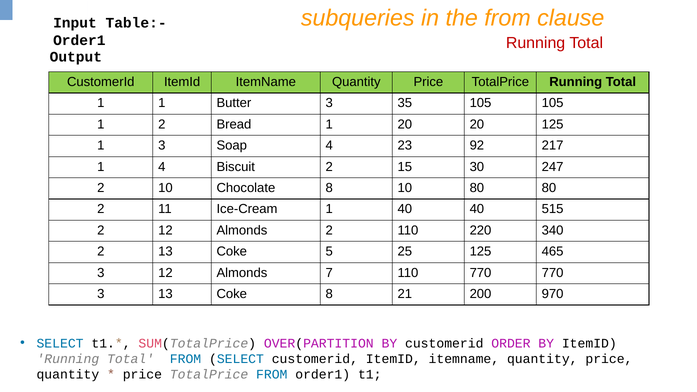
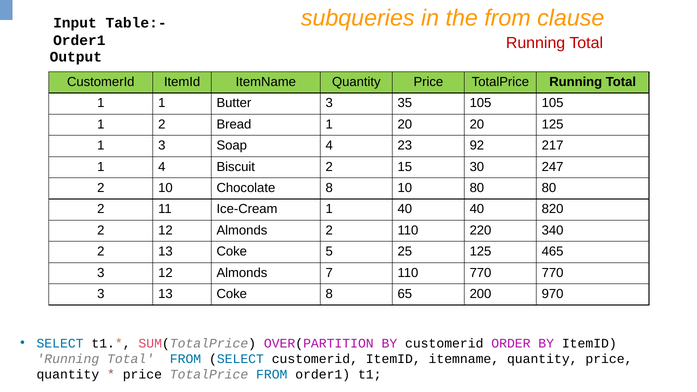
515: 515 -> 820
21: 21 -> 65
